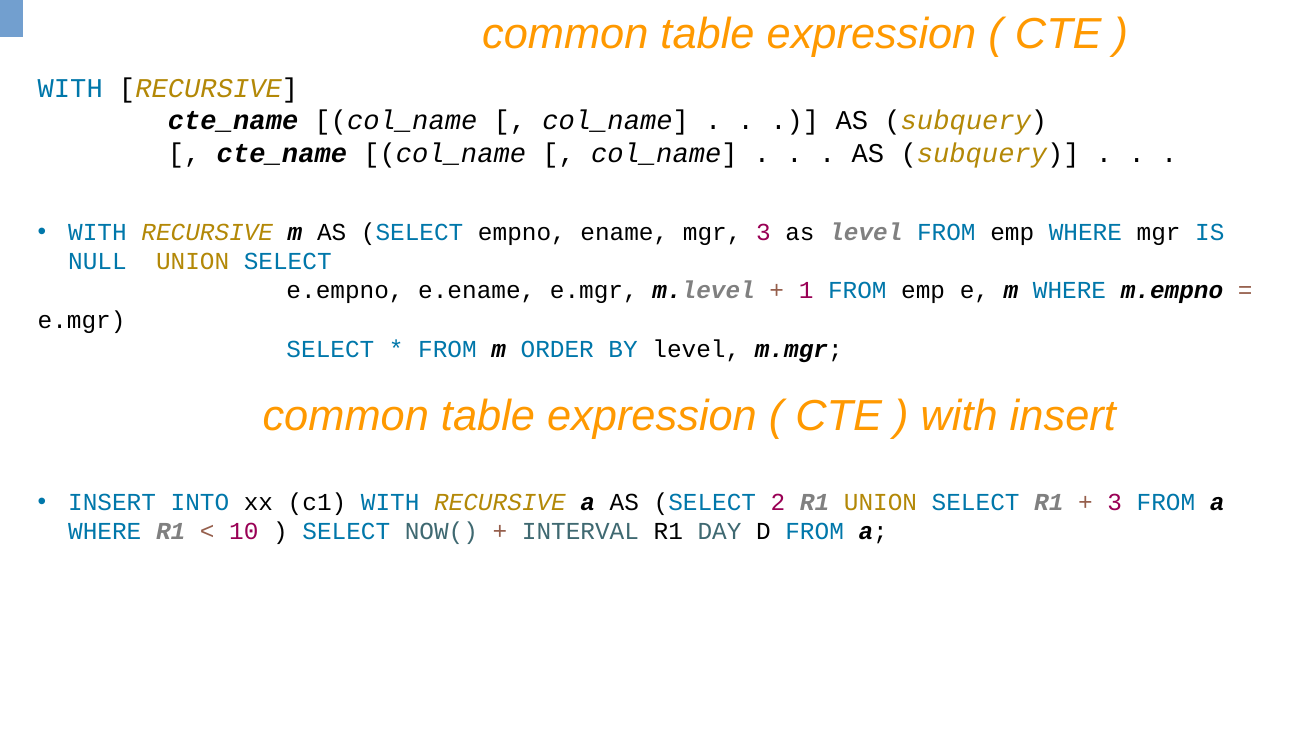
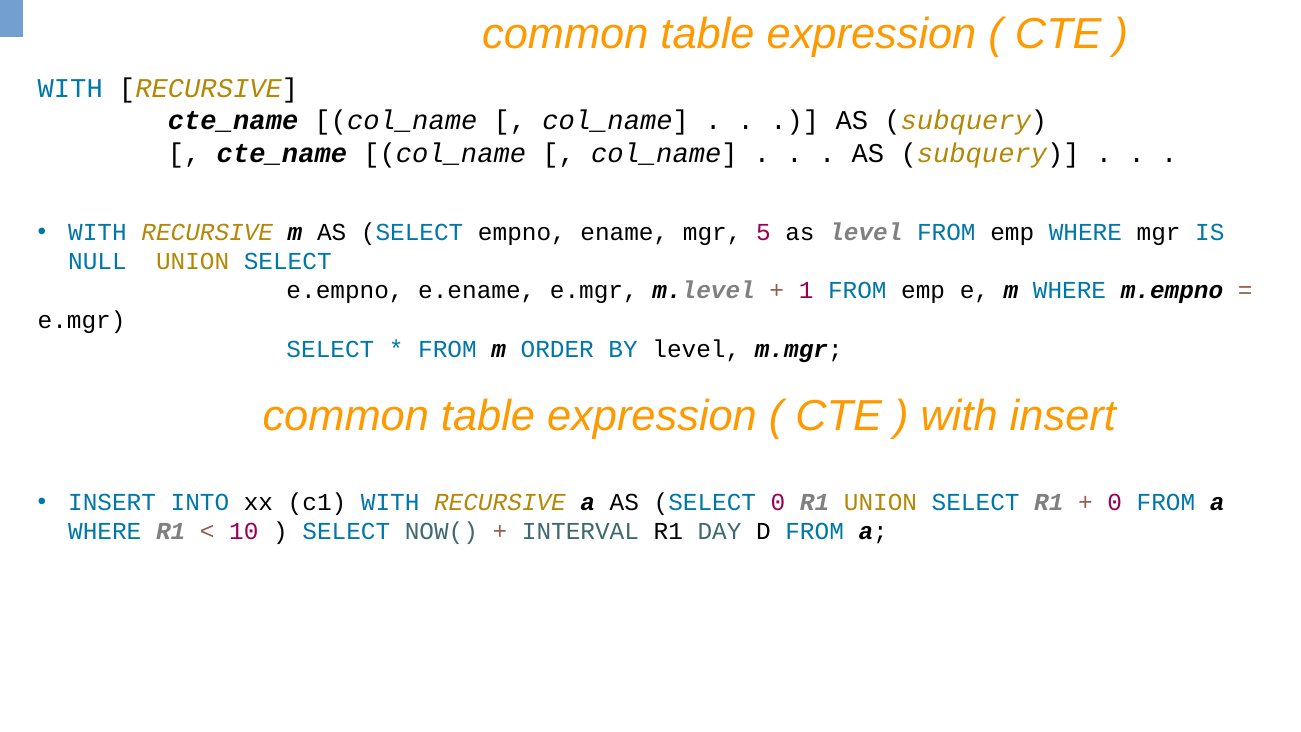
mgr 3: 3 -> 5
SELECT 2: 2 -> 0
3 at (1115, 502): 3 -> 0
